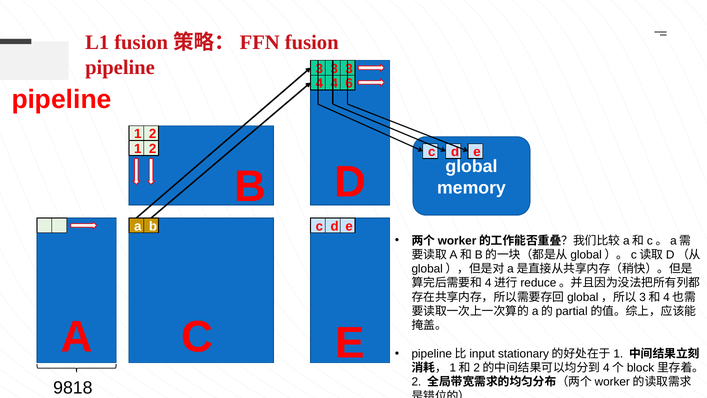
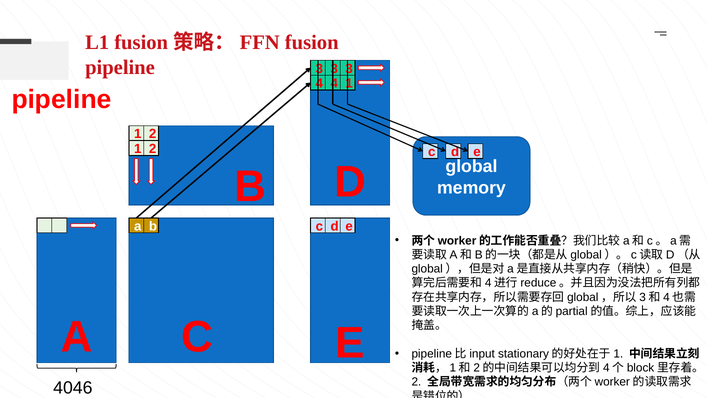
4 6: 6 -> 1
9818: 9818 -> 4046
